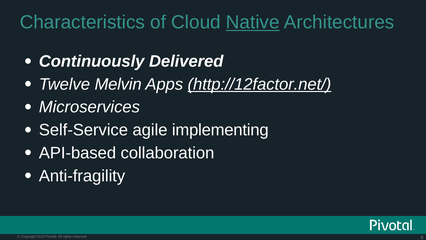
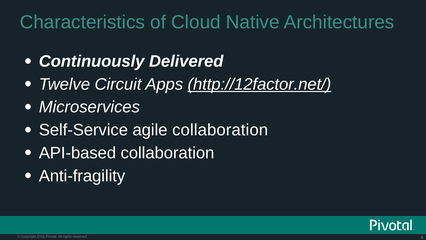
Native underline: present -> none
Melvin: Melvin -> Circuit
agile implementing: implementing -> collaboration
